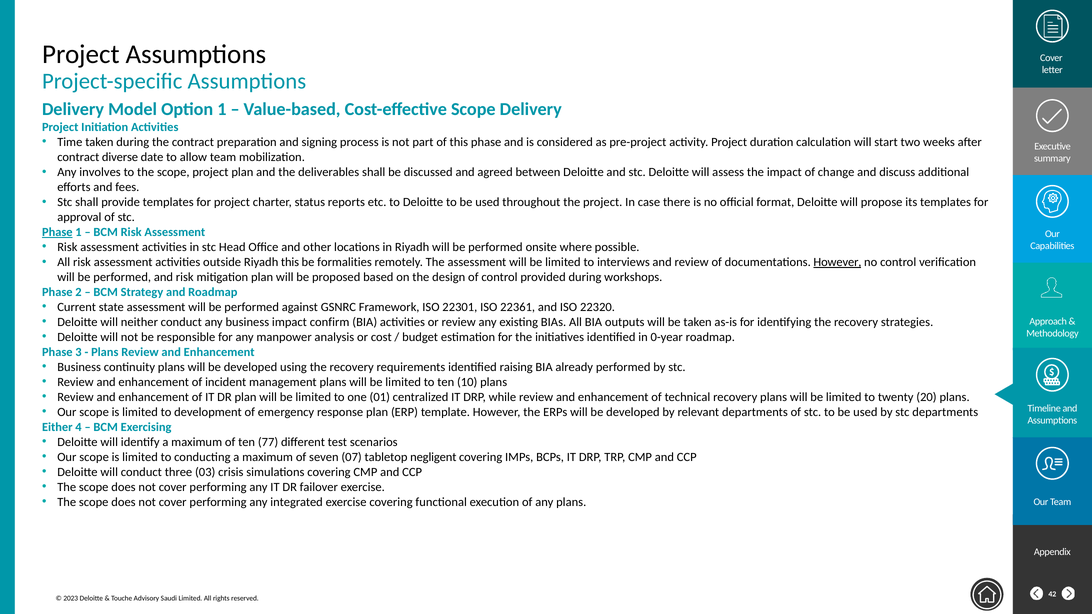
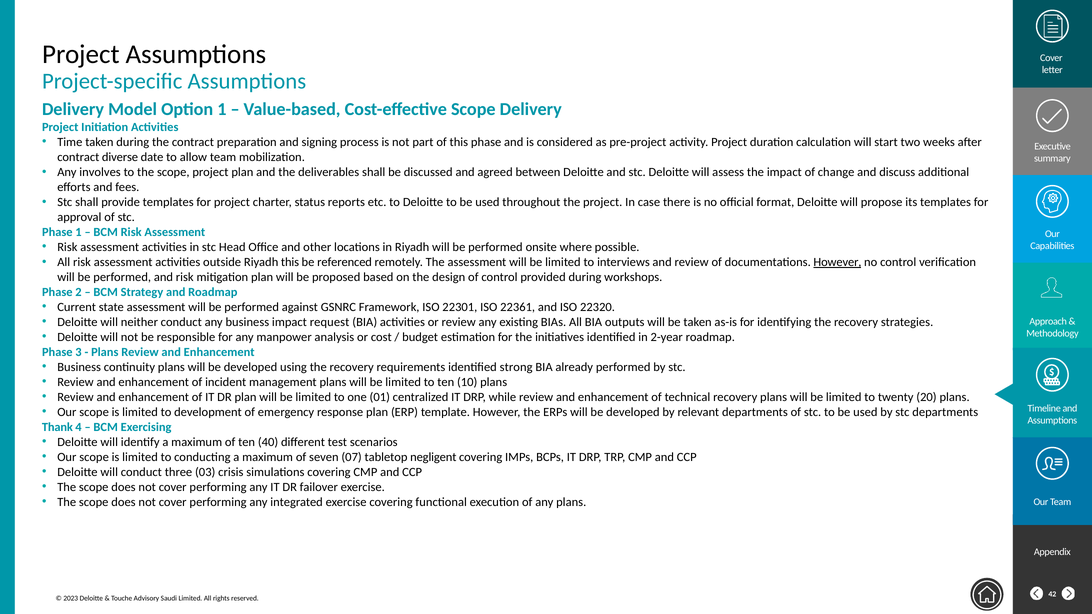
Phase at (57, 232) underline: present -> none
formalities: formalities -> referenced
confirm: confirm -> request
0-year: 0-year -> 2-year
raising: raising -> strong
Either: Either -> Thank
77: 77 -> 40
